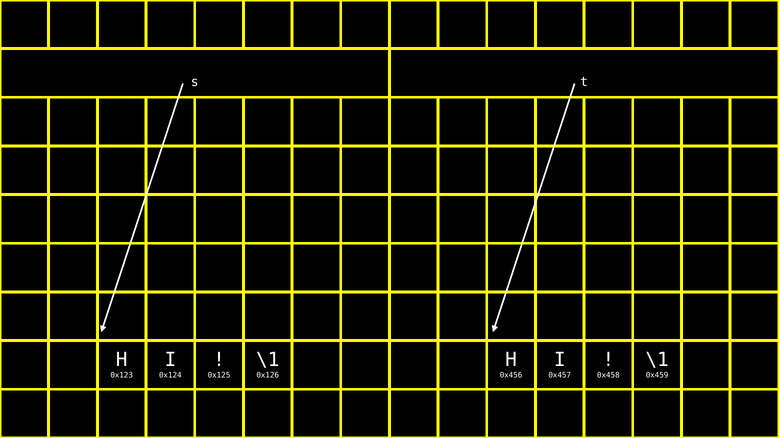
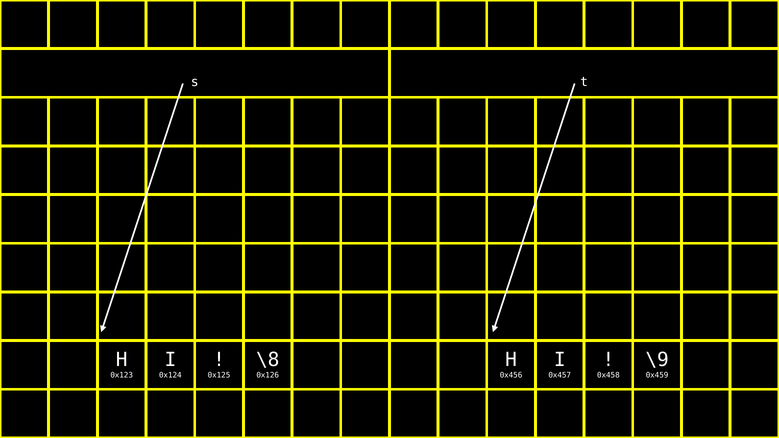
\1 at (268, 360): \1 -> \8
\1 at (657, 360): \1 -> \9
